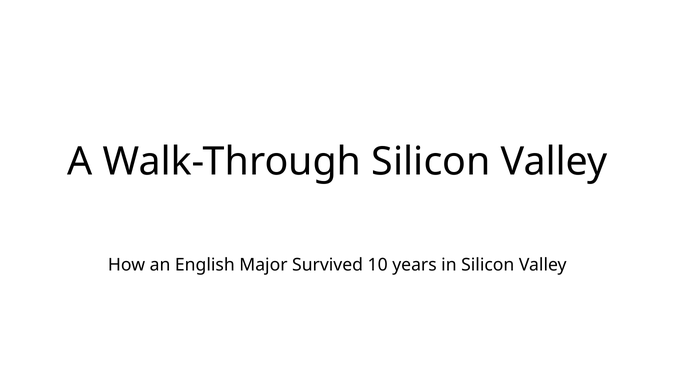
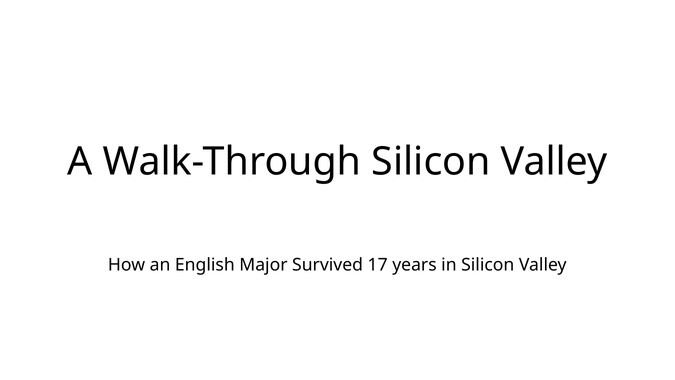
10: 10 -> 17
